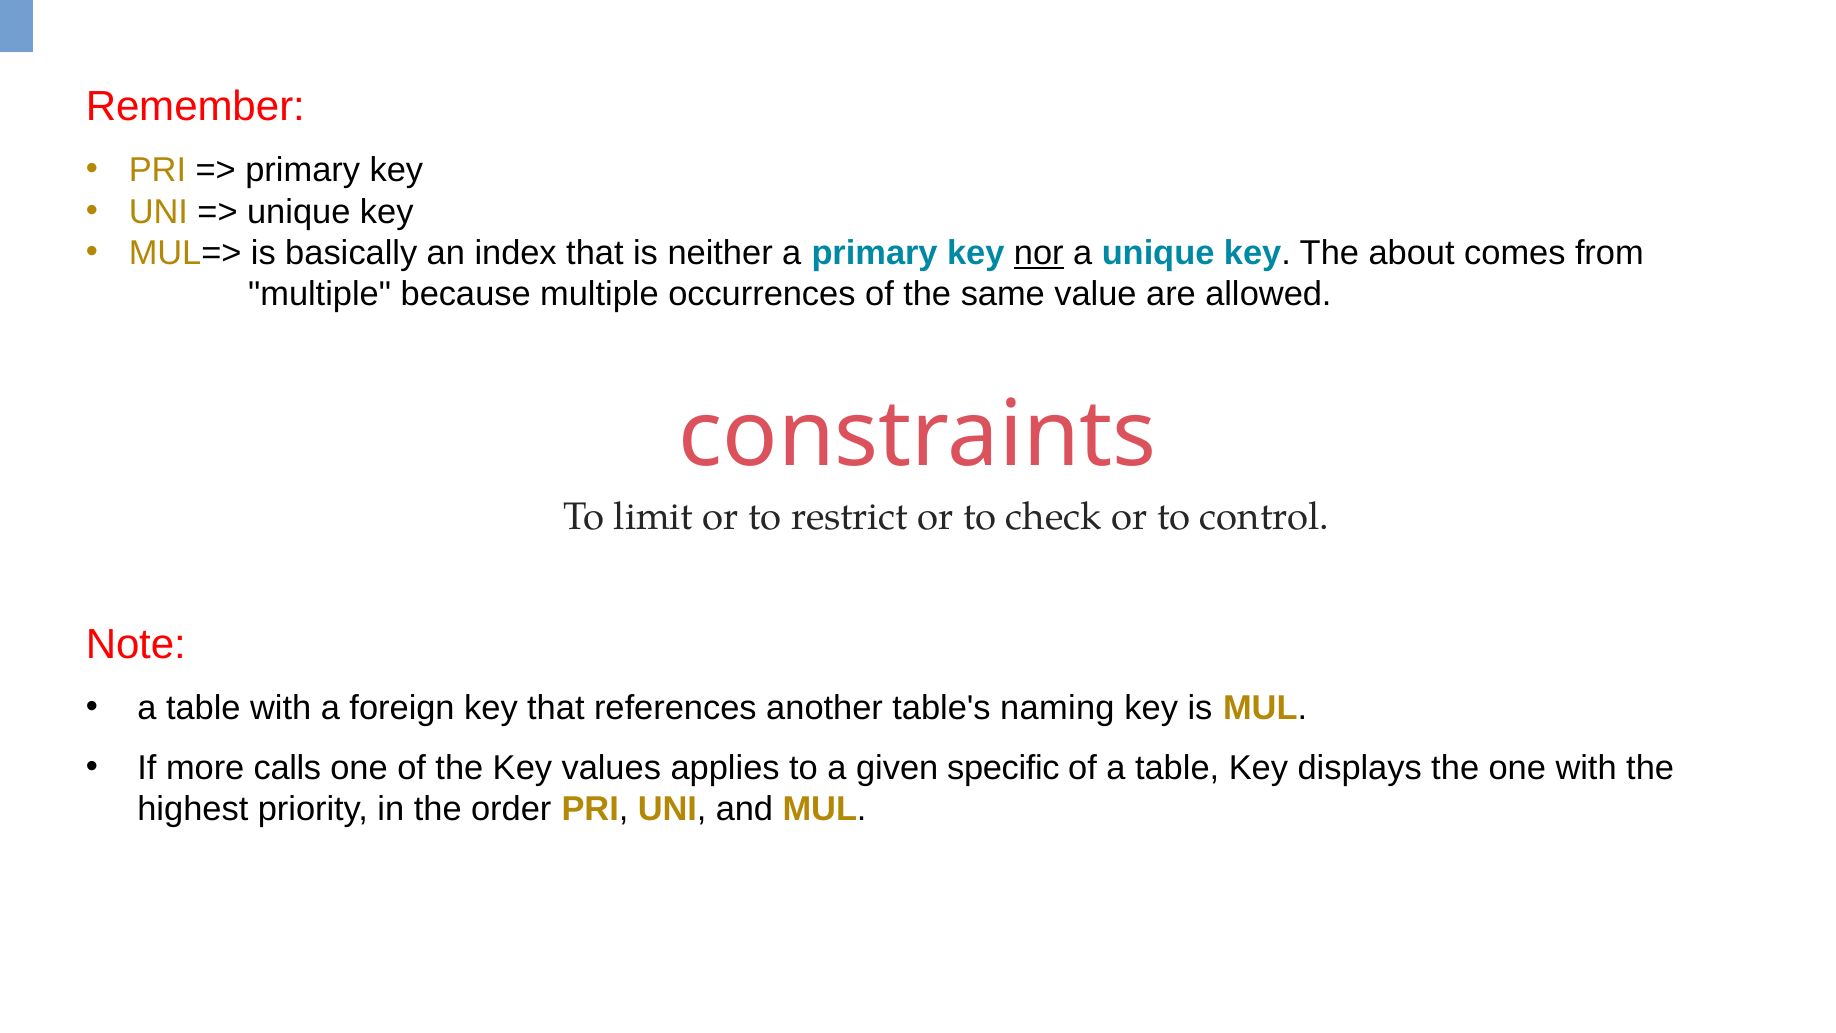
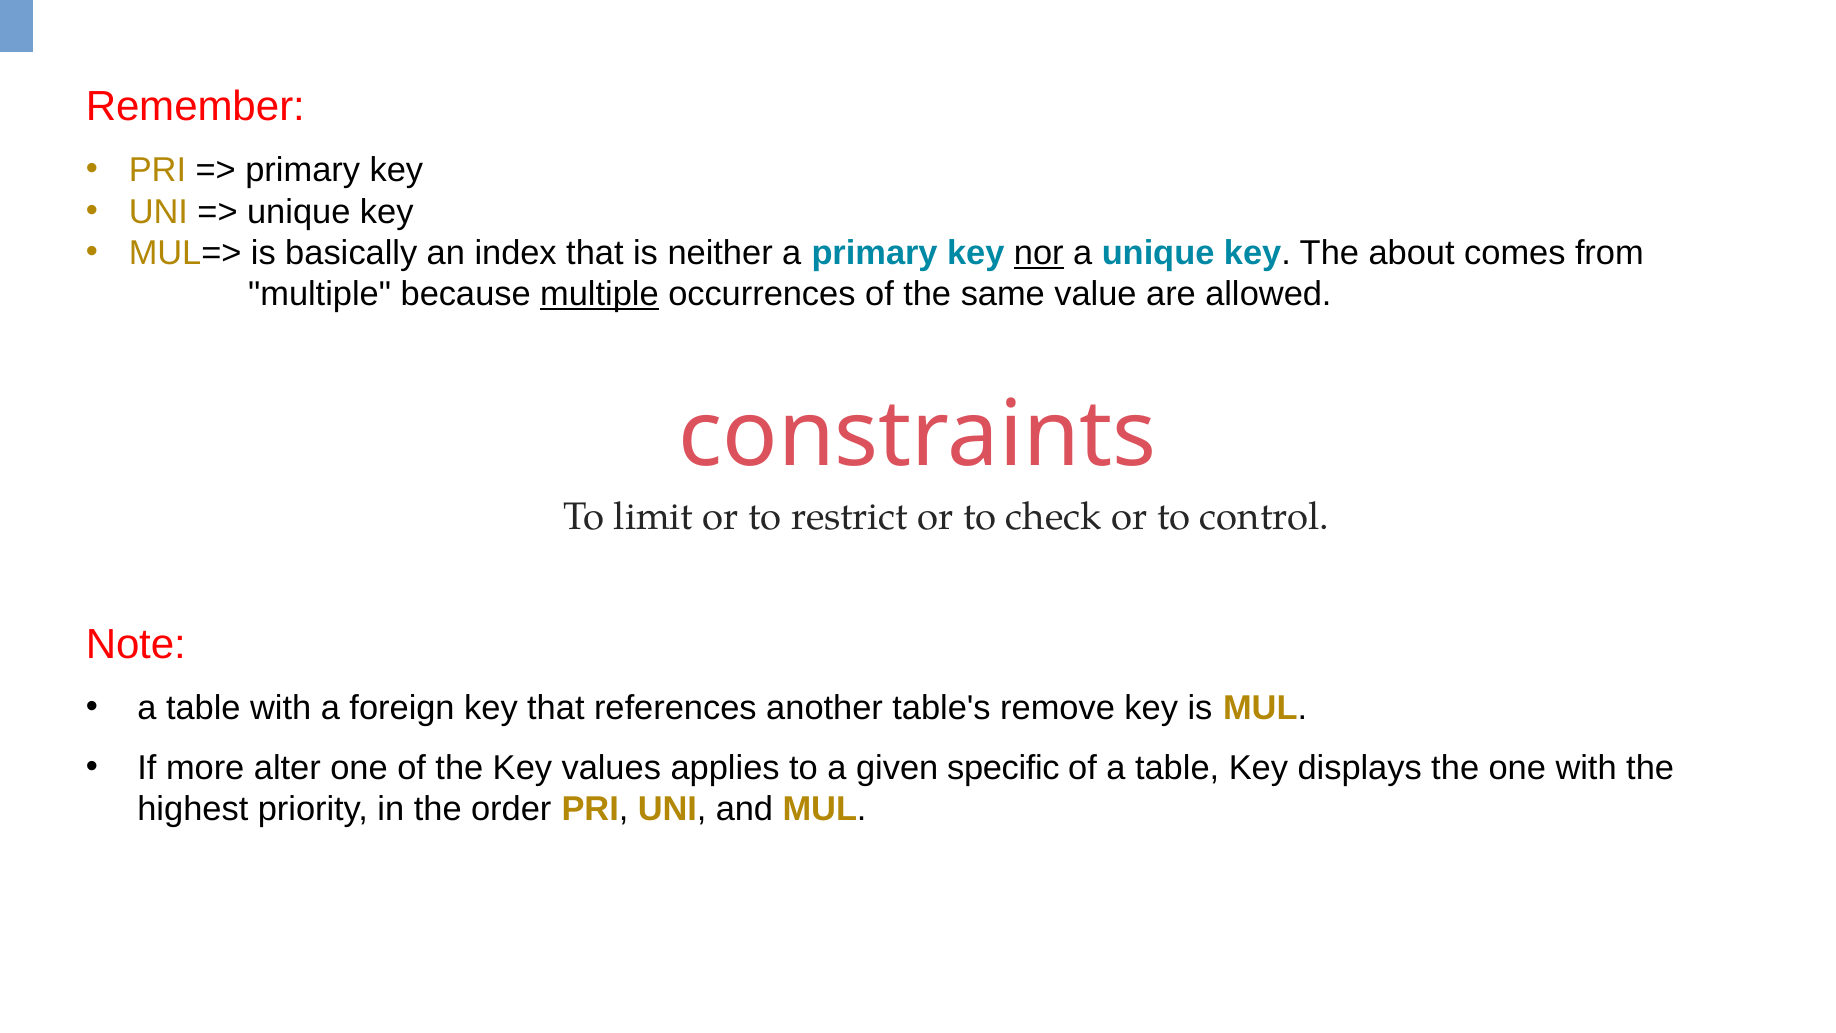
multiple at (599, 294) underline: none -> present
naming: naming -> remove
calls: calls -> alter
